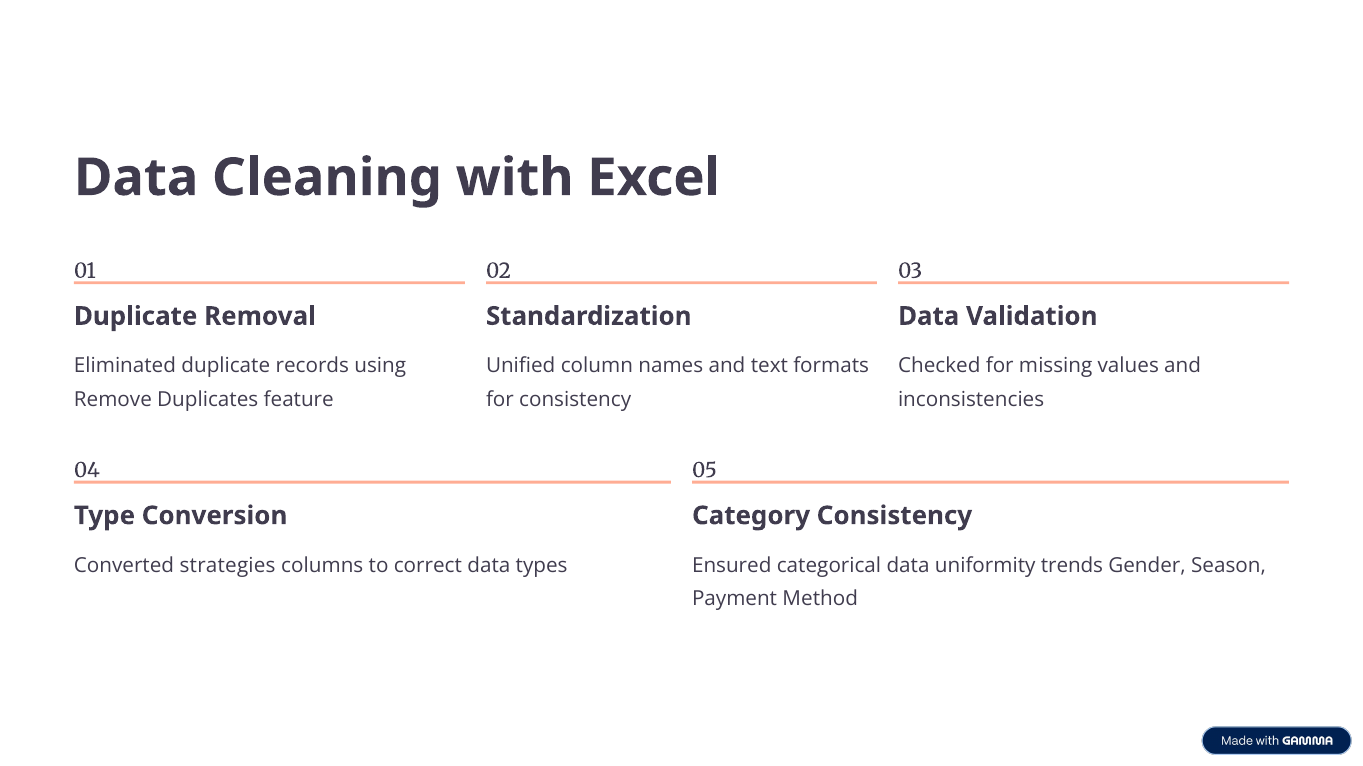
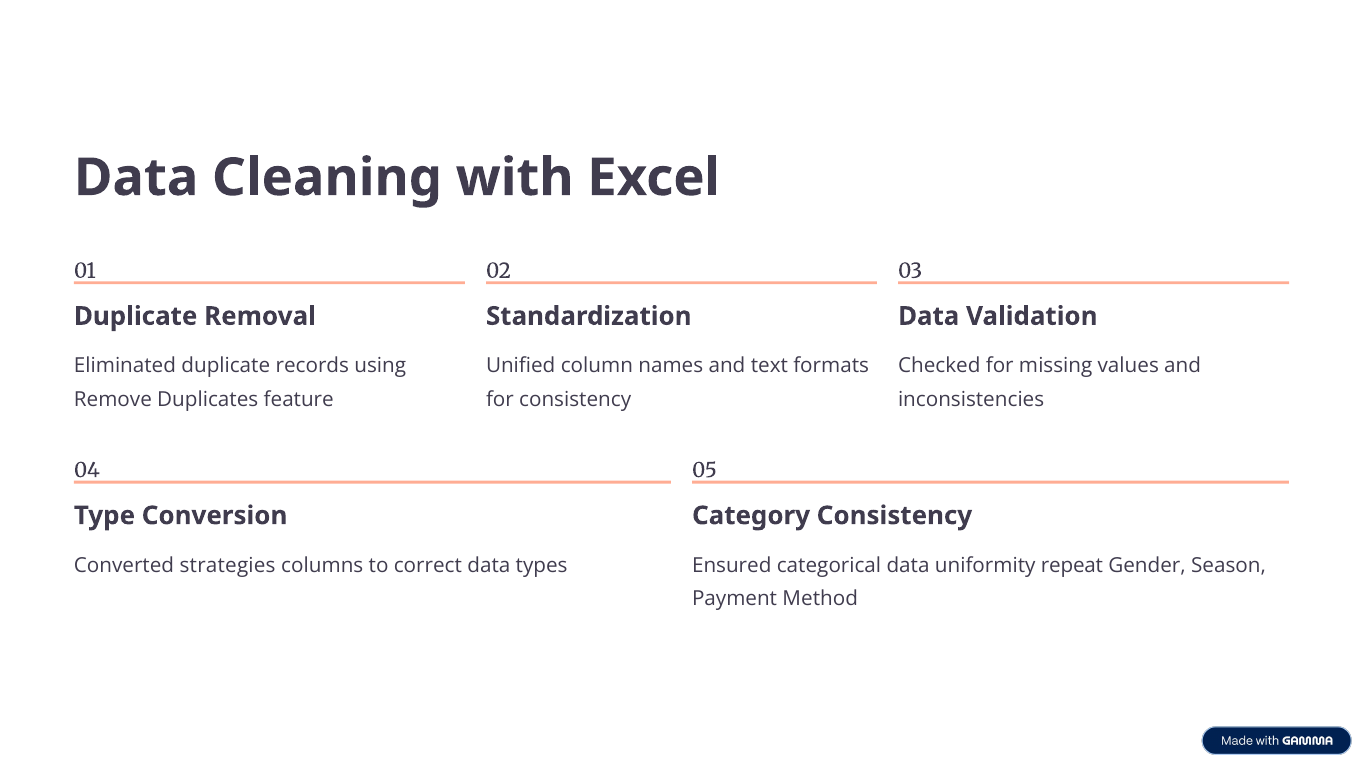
trends: trends -> repeat
